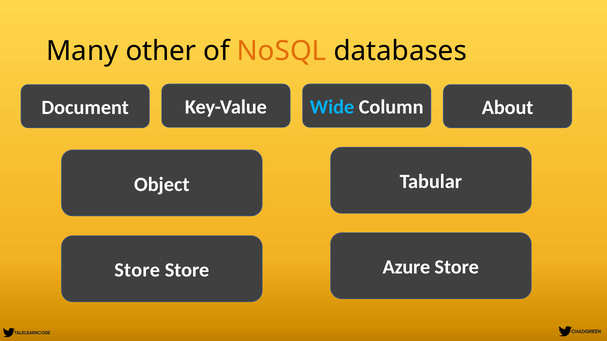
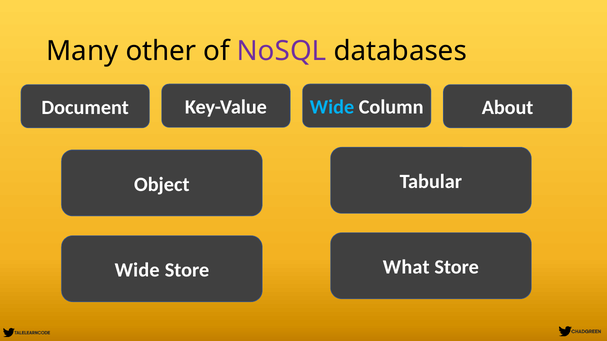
NoSQL colour: orange -> purple
Store at (137, 270): Store -> Wide
Azure: Azure -> What
